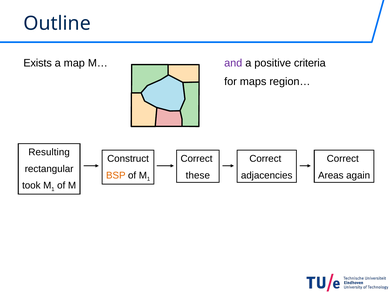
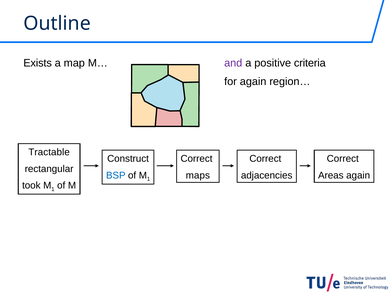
for maps: maps -> again
Resulting: Resulting -> Tractable
BSP colour: orange -> blue
these: these -> maps
